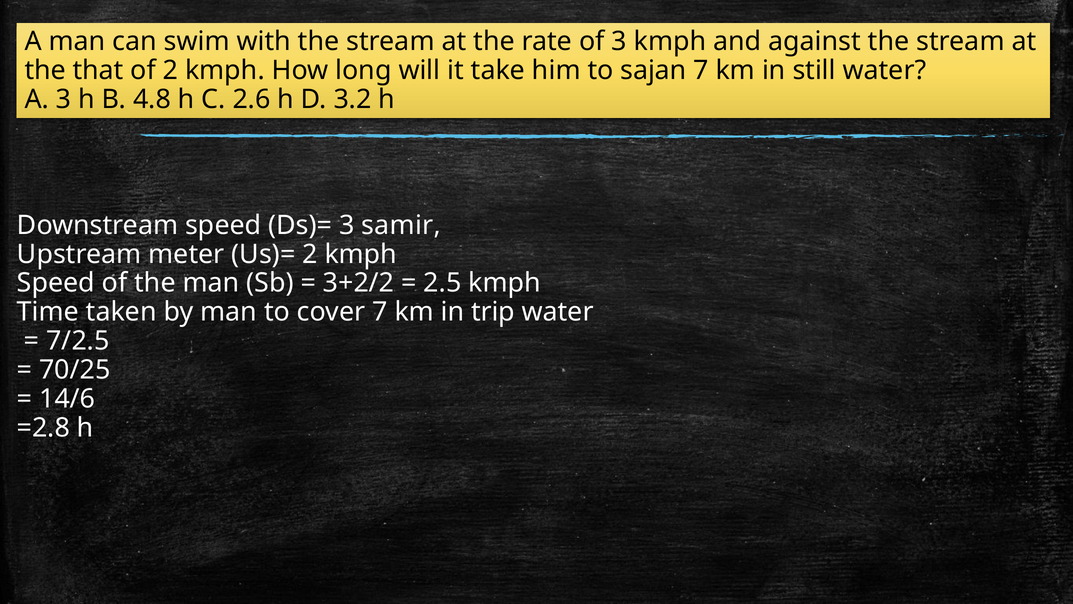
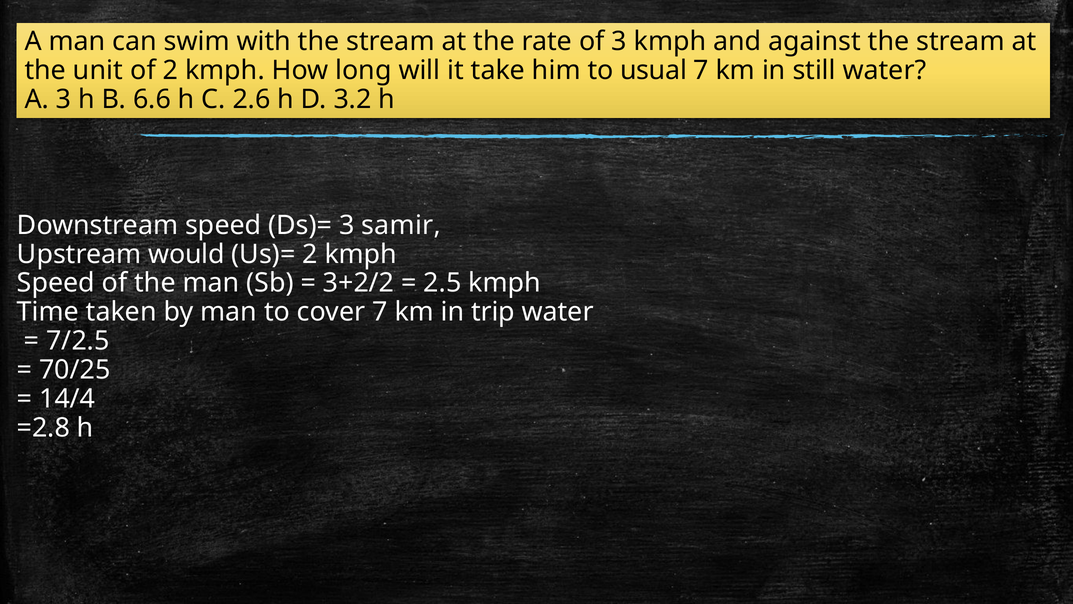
that: that -> unit
sajan: sajan -> usual
4.8: 4.8 -> 6.6
meter: meter -> would
14/6: 14/6 -> 14/4
